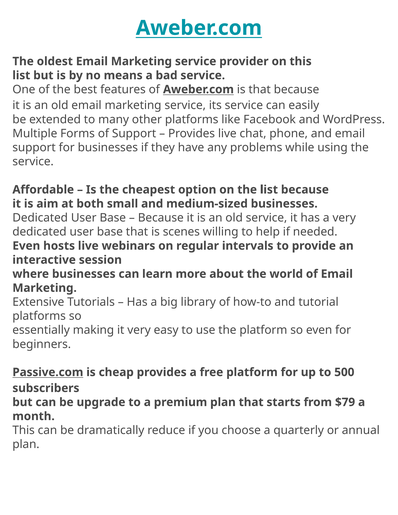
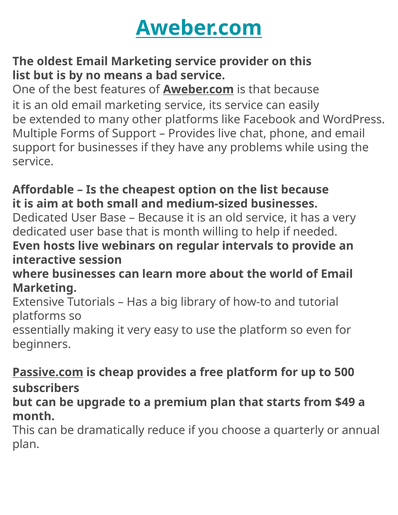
is scenes: scenes -> month
$79: $79 -> $49
